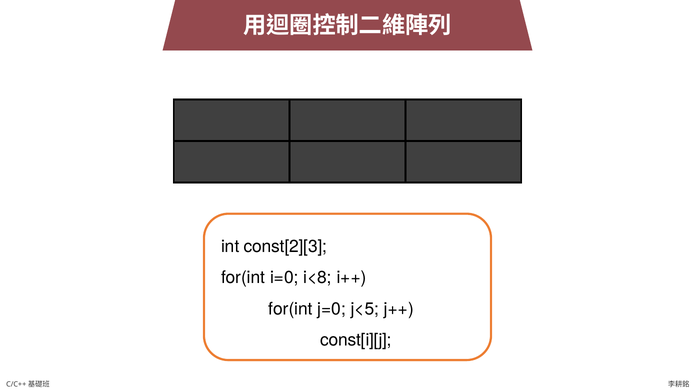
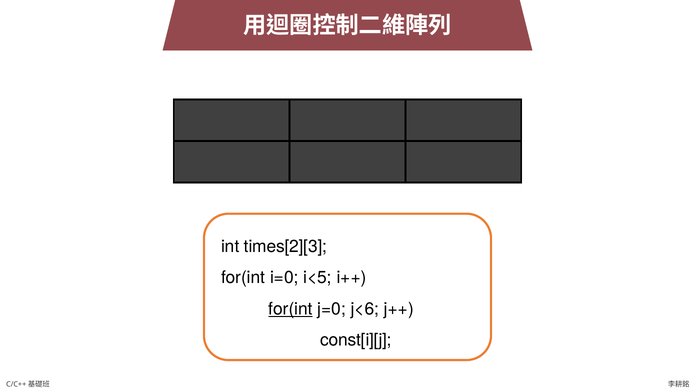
const[2][3: const[2][3 -> times[2][3
i<8: i<8 -> i<5
for(int at (290, 309) underline: none -> present
j<5: j<5 -> j<6
